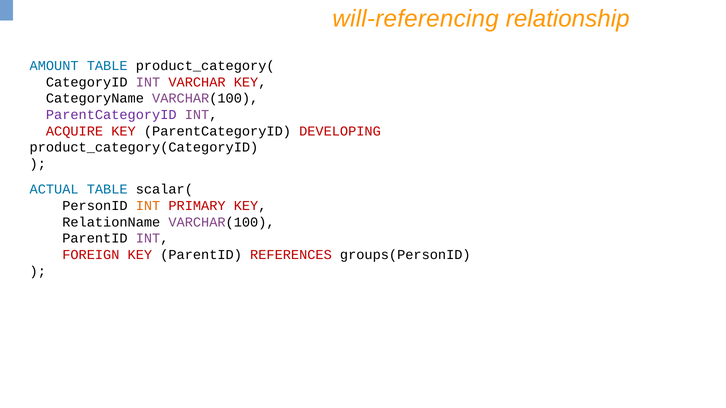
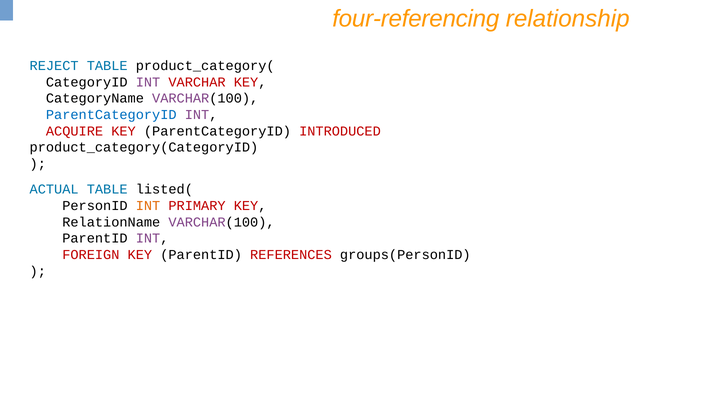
will-referencing: will-referencing -> four-referencing
AMOUNT: AMOUNT -> REJECT
ParentCategoryID at (111, 115) colour: purple -> blue
DEVELOPING: DEVELOPING -> INTRODUCED
scalar(: scalar( -> listed(
